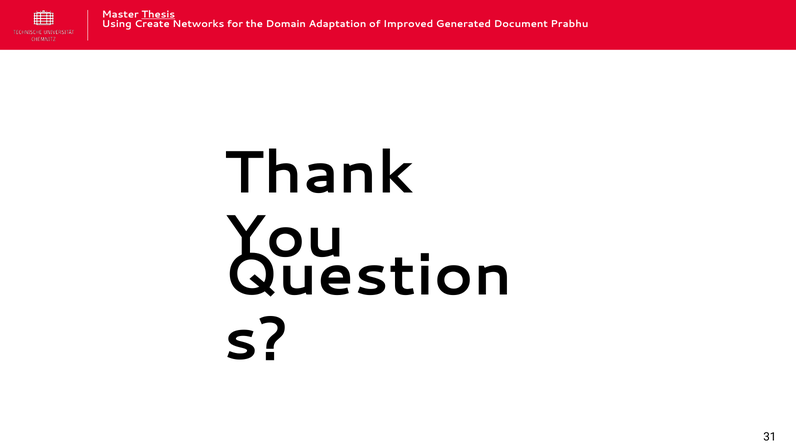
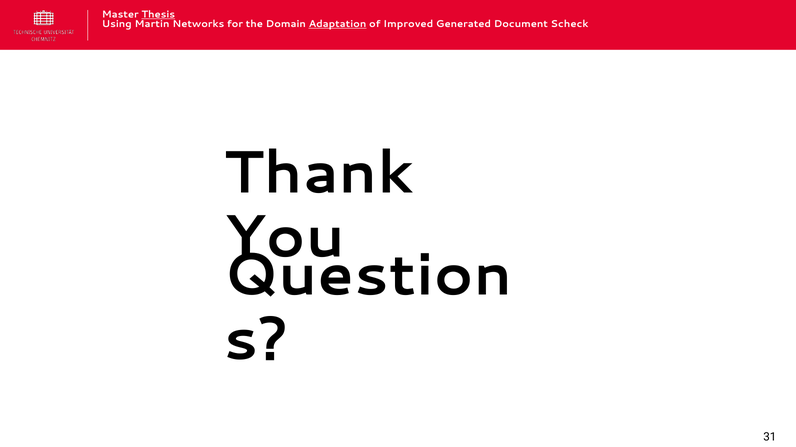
Create: Create -> Martin
Adaptation underline: none -> present
Prabhu: Prabhu -> Scheck
